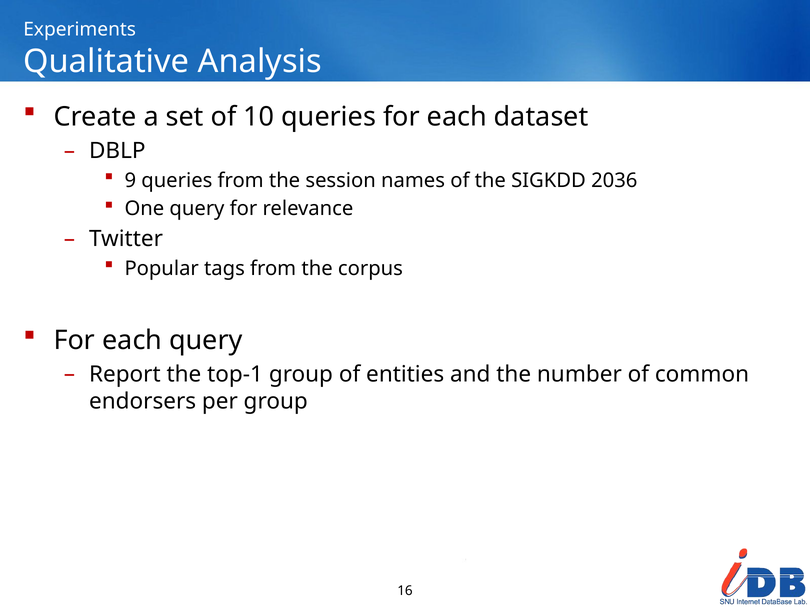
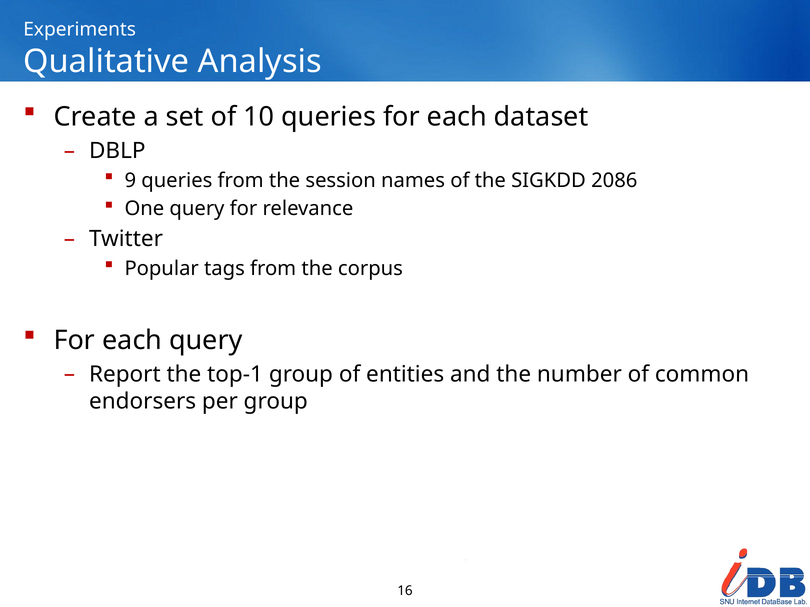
2036: 2036 -> 2086
